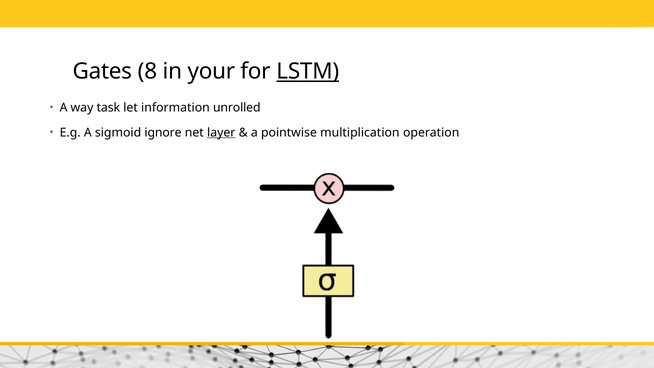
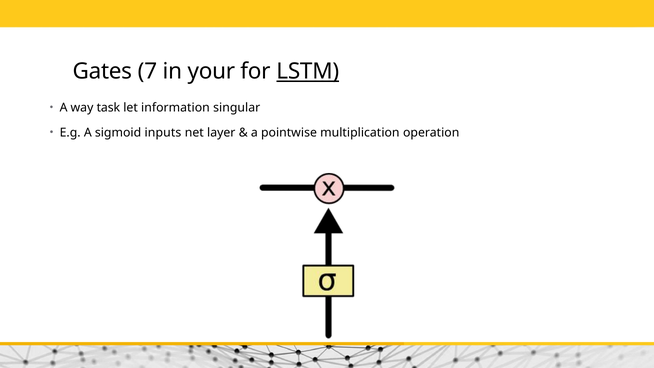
8: 8 -> 7
unrolled: unrolled -> singular
ignore: ignore -> inputs
layer underline: present -> none
